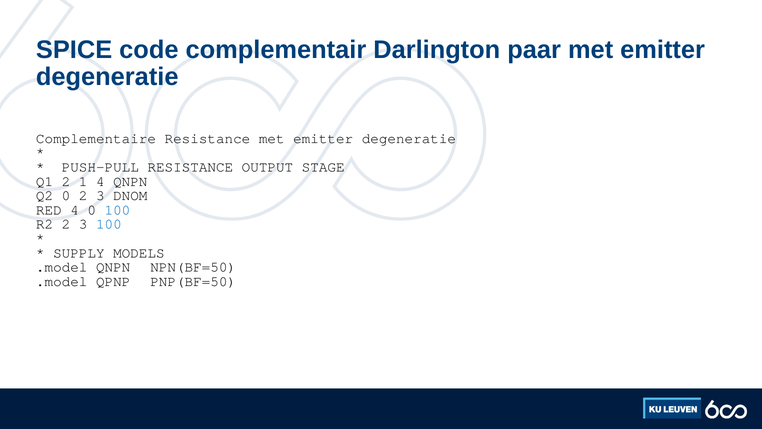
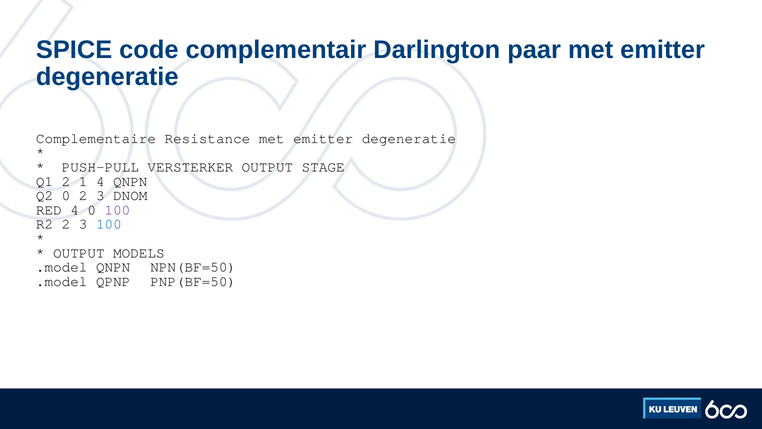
PUSH-PULL RESISTANCE: RESISTANCE -> VERSTERKER
100 at (117, 210) colour: blue -> purple
SUPPLY at (79, 253): SUPPLY -> OUTPUT
